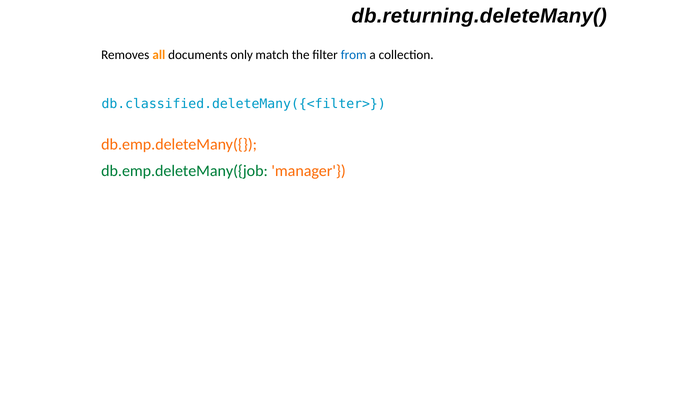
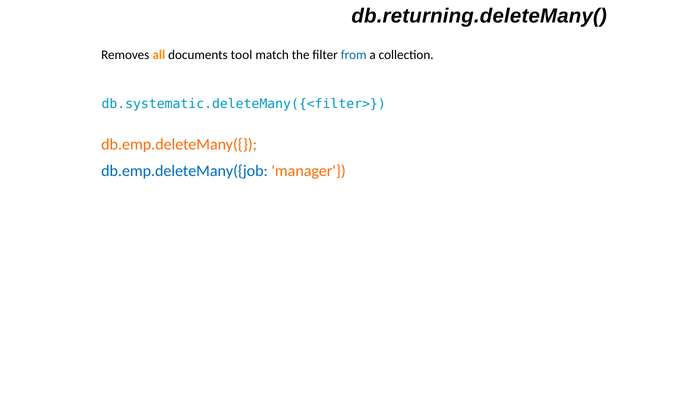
only: only -> tool
db.classified.deleteMany({<filter>: db.classified.deleteMany({<filter> -> db.systematic.deleteMany({<filter>
db.emp.deleteMany({job colour: green -> blue
